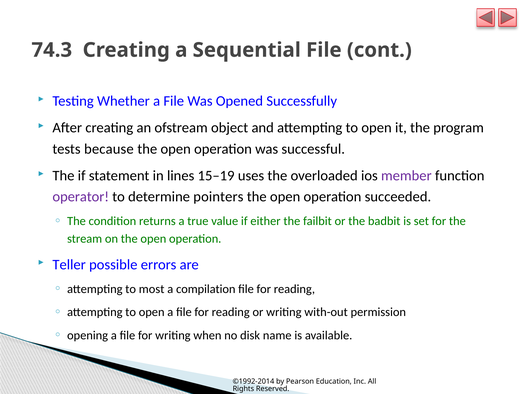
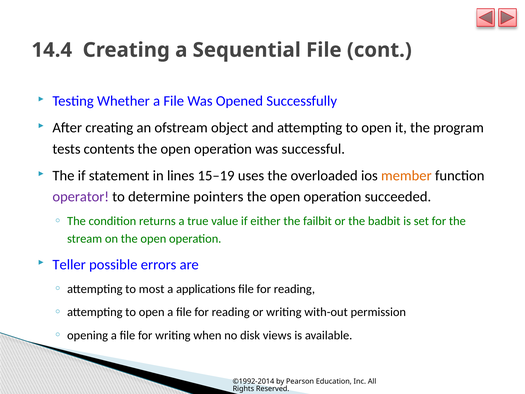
74.3: 74.3 -> 14.4
because: because -> contents
member colour: purple -> orange
compilation: compilation -> applications
name: name -> views
